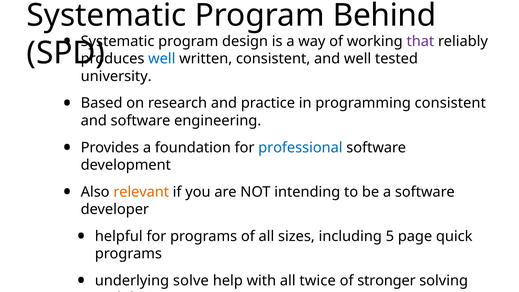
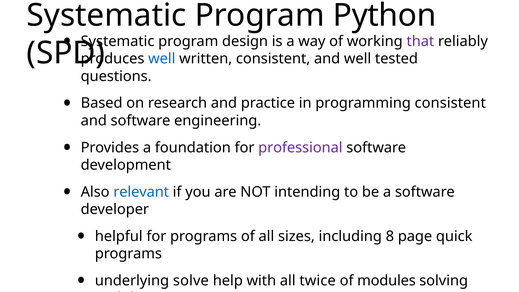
Behind: Behind -> Python
university: university -> questions
professional colour: blue -> purple
relevant colour: orange -> blue
5: 5 -> 8
stronger: stronger -> modules
